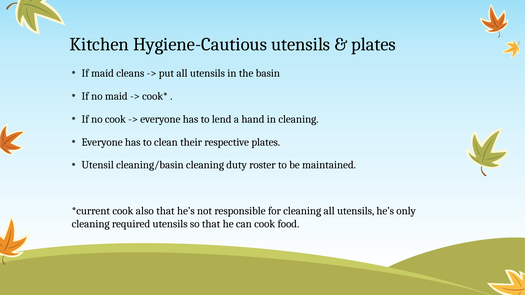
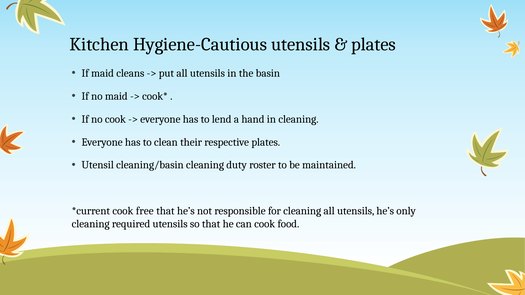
also: also -> free
